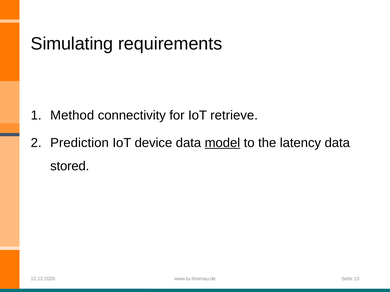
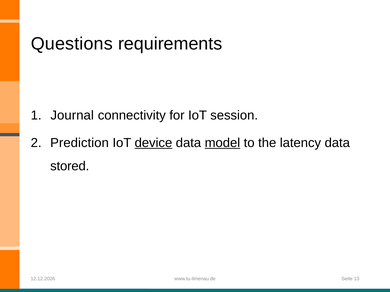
Simulating: Simulating -> Questions
Method: Method -> Journal
retrieve: retrieve -> session
device underline: none -> present
